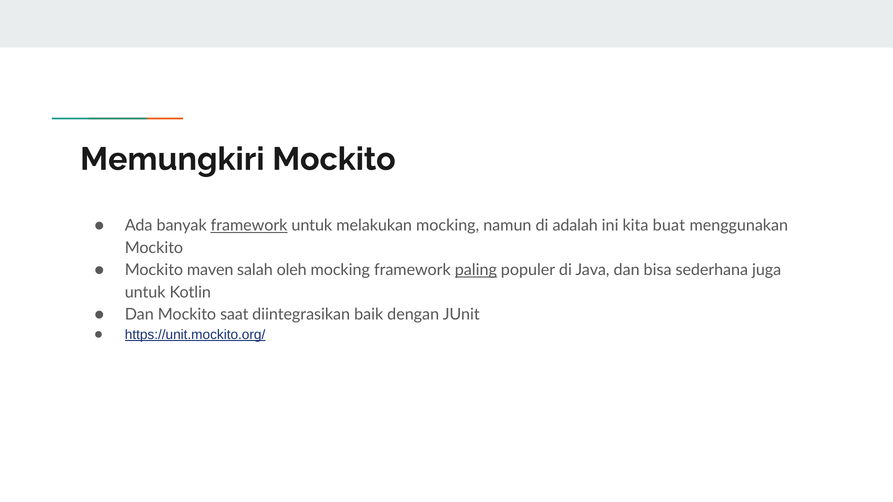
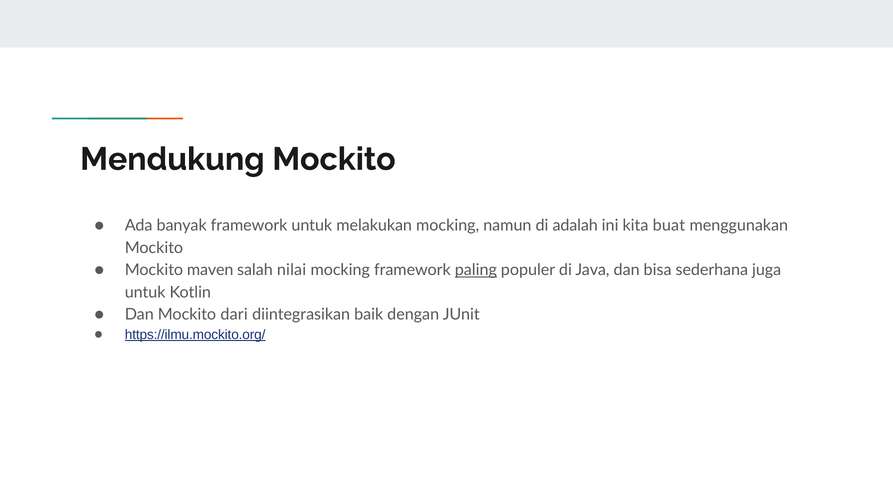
Memungkiri: Memungkiri -> Mendukung
framework at (249, 226) underline: present -> none
oleh: oleh -> nilai
saat: saat -> dari
https://unit.mockito.org/: https://unit.mockito.org/ -> https://ilmu.mockito.org/
